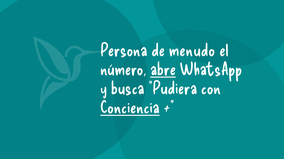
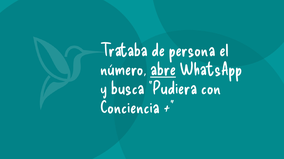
Persona: Persona -> Trataba
menudo: menudo -> persona
Conciencia underline: present -> none
